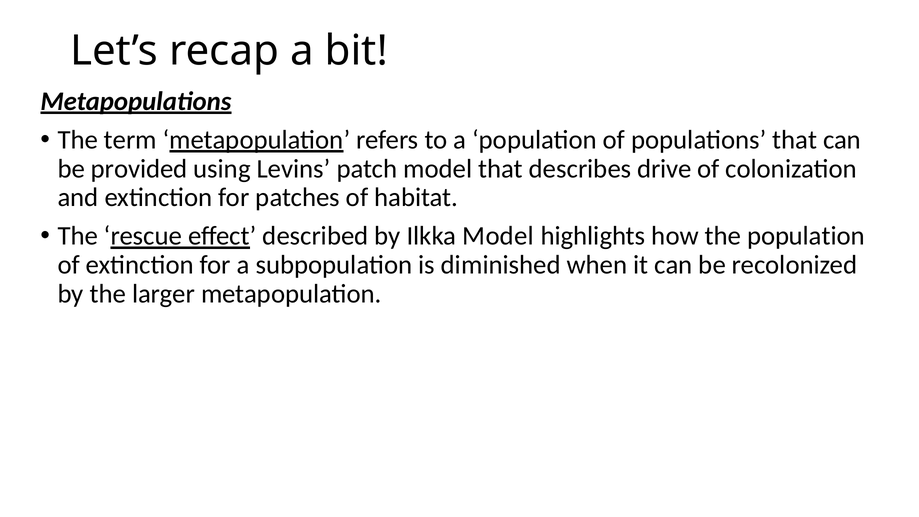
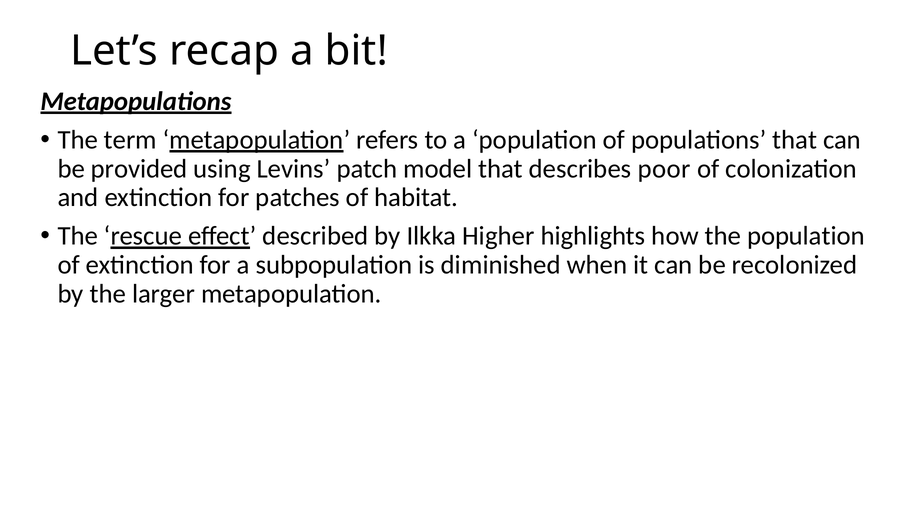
describes drive: drive -> poor
Ilkka Model: Model -> Higher
